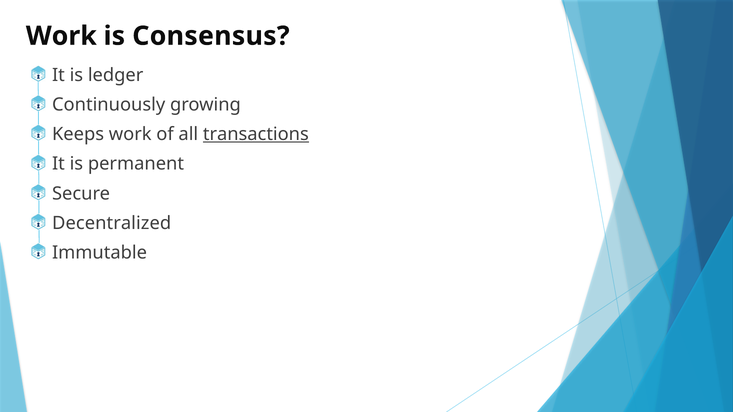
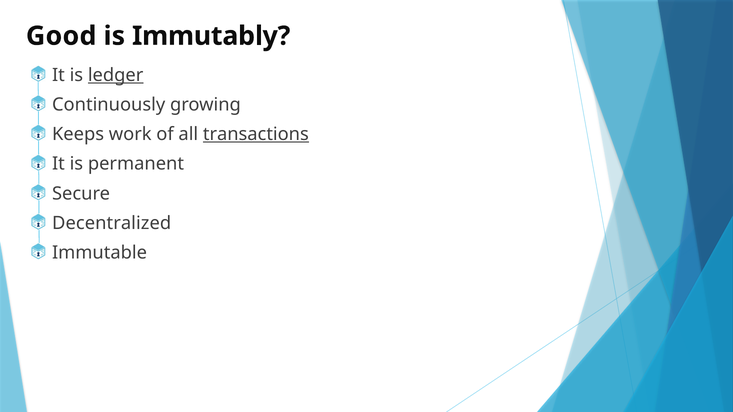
Work at (61, 36): Work -> Good
Consensus: Consensus -> Immutably
ledger underline: none -> present
